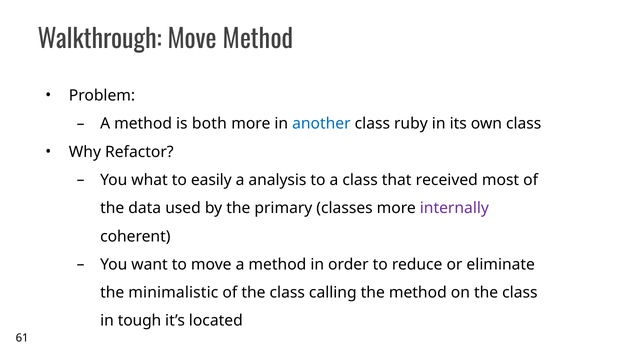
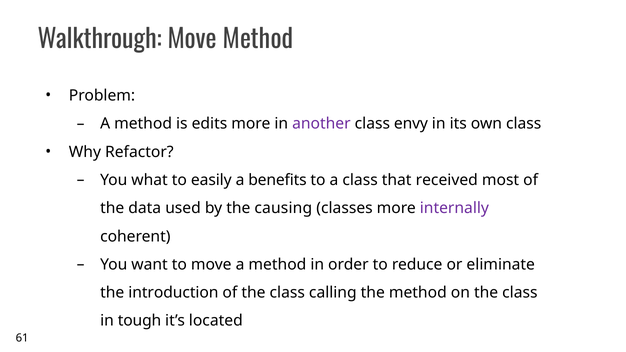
both: both -> edits
another colour: blue -> purple
ruby: ruby -> envy
analysis: analysis -> benefits
primary: primary -> causing
minimalistic: minimalistic -> introduction
